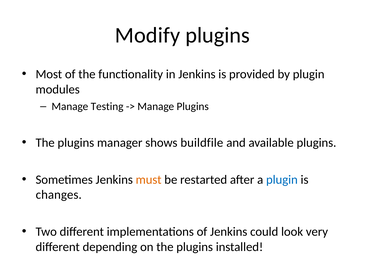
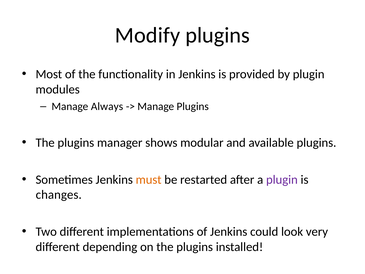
Testing: Testing -> Always
buildfile: buildfile -> modular
plugin at (282, 179) colour: blue -> purple
